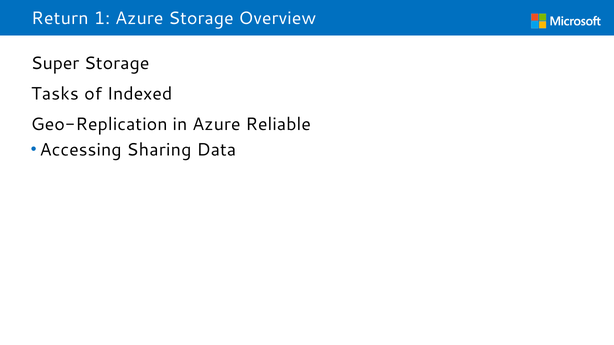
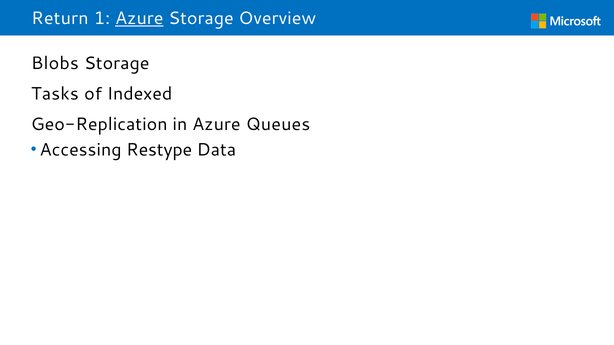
Azure at (139, 18) underline: none -> present
Super: Super -> Blobs
Reliable: Reliable -> Queues
Sharing: Sharing -> Restype
